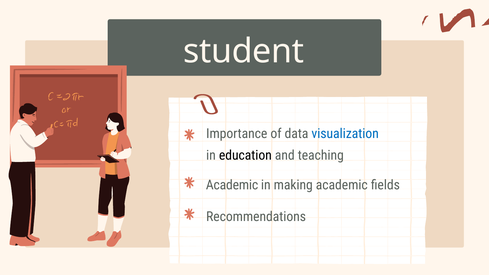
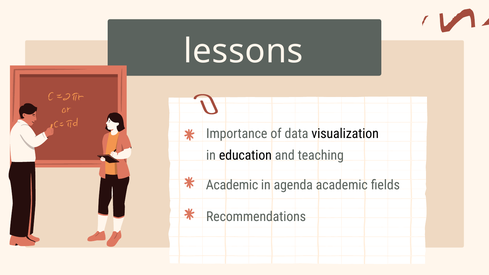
student: student -> lessons
visualization colour: blue -> black
making: making -> agenda
